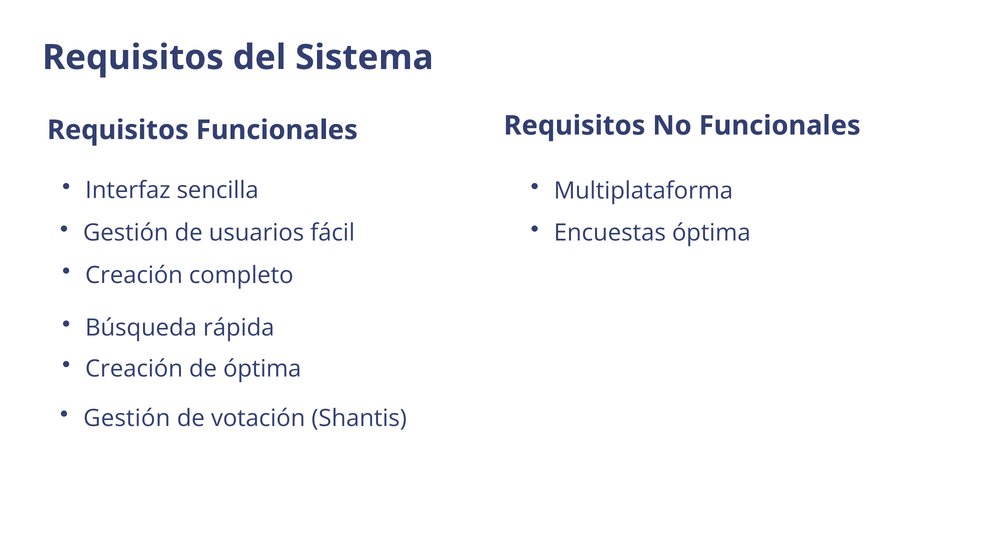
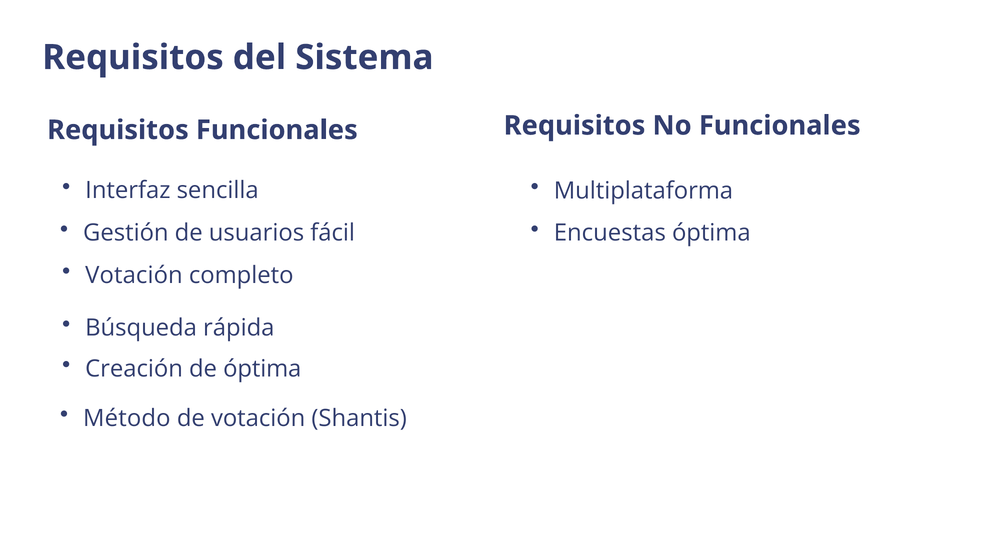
Creación at (134, 275): Creación -> Votación
Gestión at (127, 419): Gestión -> Método
